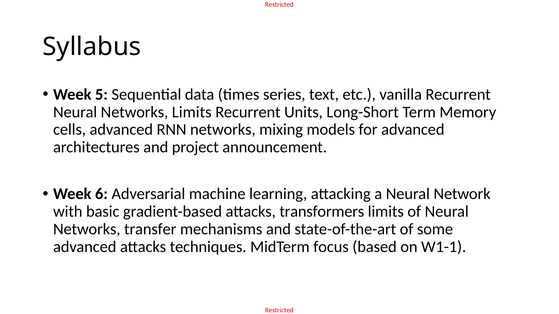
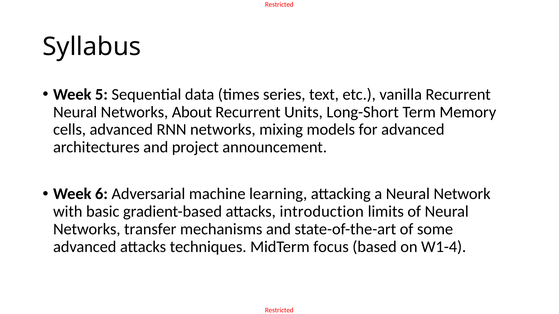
Networks Limits: Limits -> About
transformers: transformers -> introduction
W1-1: W1-1 -> W1-4
